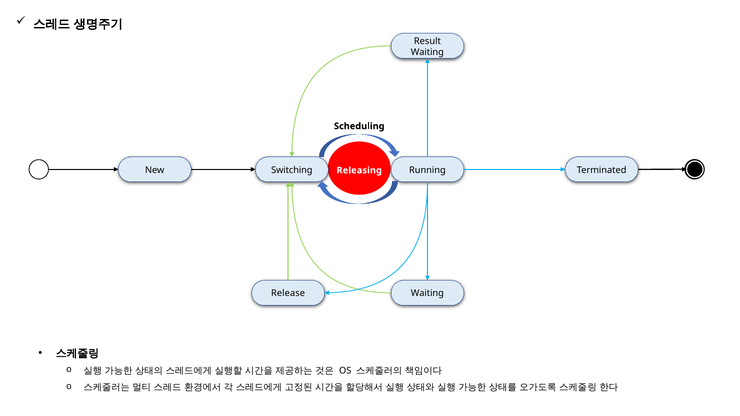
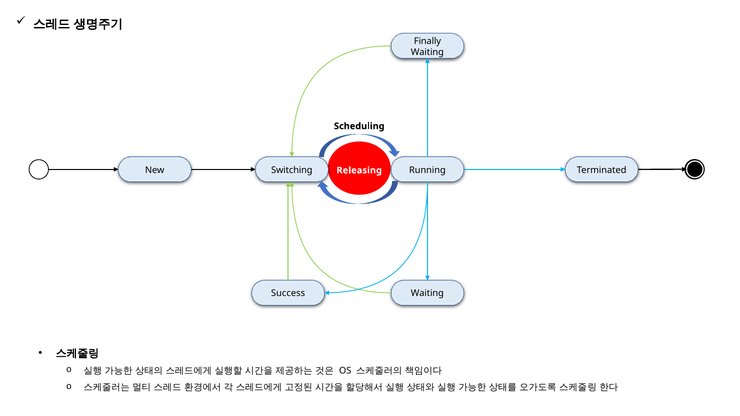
Result: Result -> Finally
Release: Release -> Success
